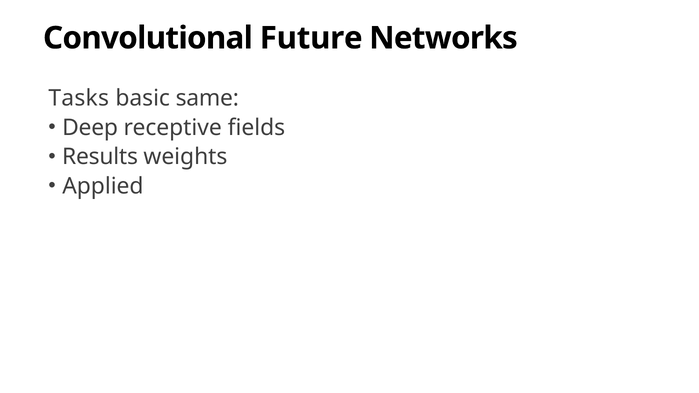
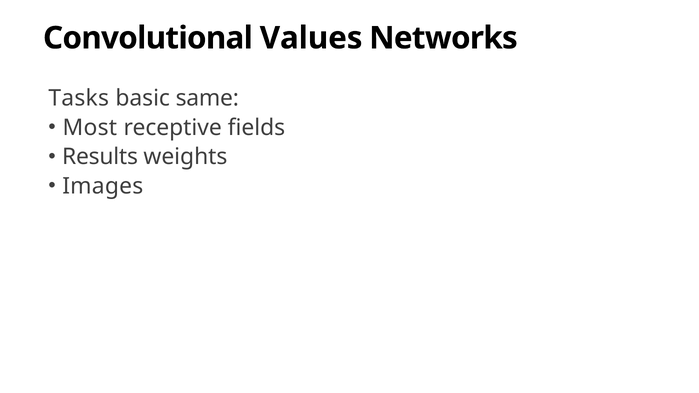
Future: Future -> Values
Deep: Deep -> Most
Applied: Applied -> Images
